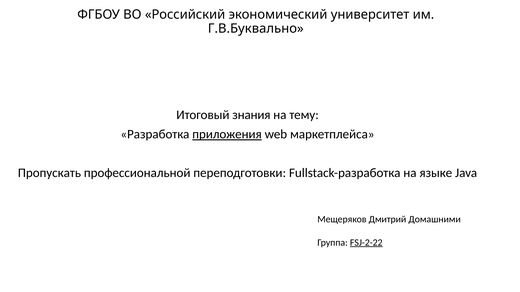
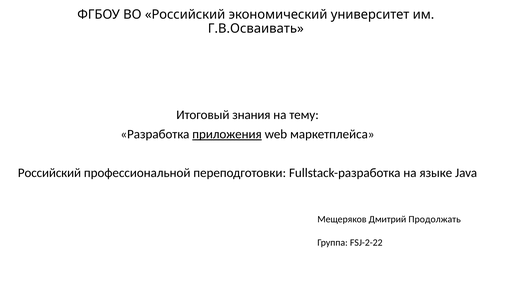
Г.В.Буквально: Г.В.Буквально -> Г.В.Осваивать
Пропускать at (49, 173): Пропускать -> Российский
Домашними: Домашними -> Продолжать
FSJ-2-22 underline: present -> none
